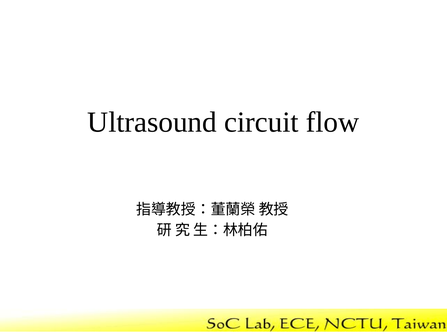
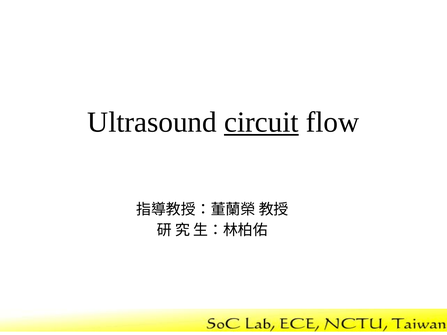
circuit underline: none -> present
